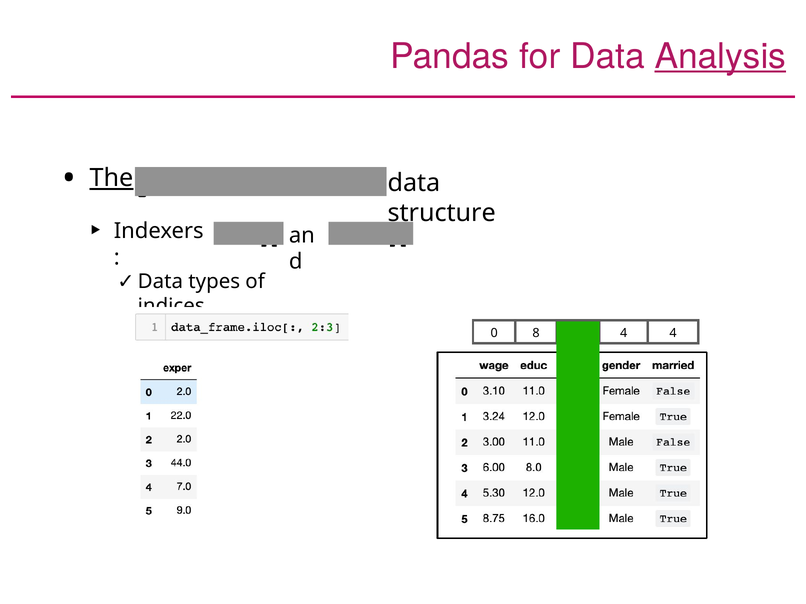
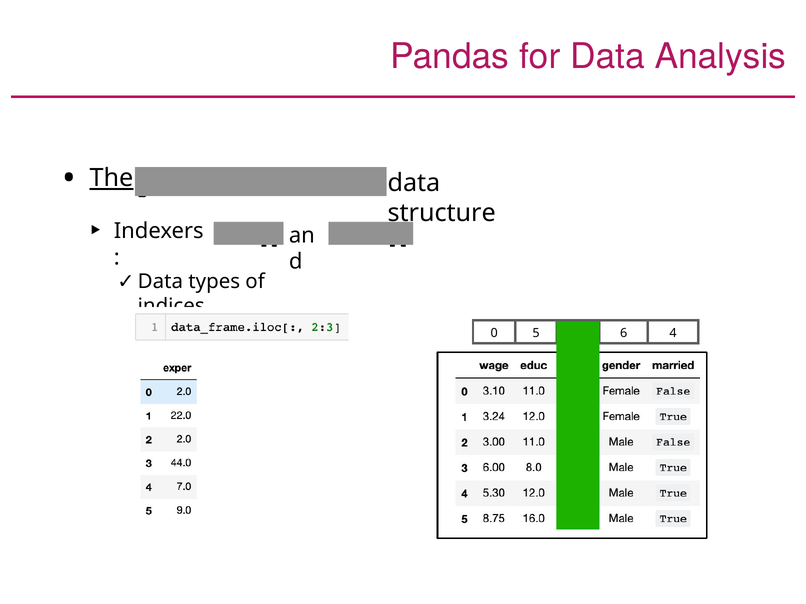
Analysis underline: present -> none
8: 8 -> 5
4 at (624, 333): 4 -> 6
